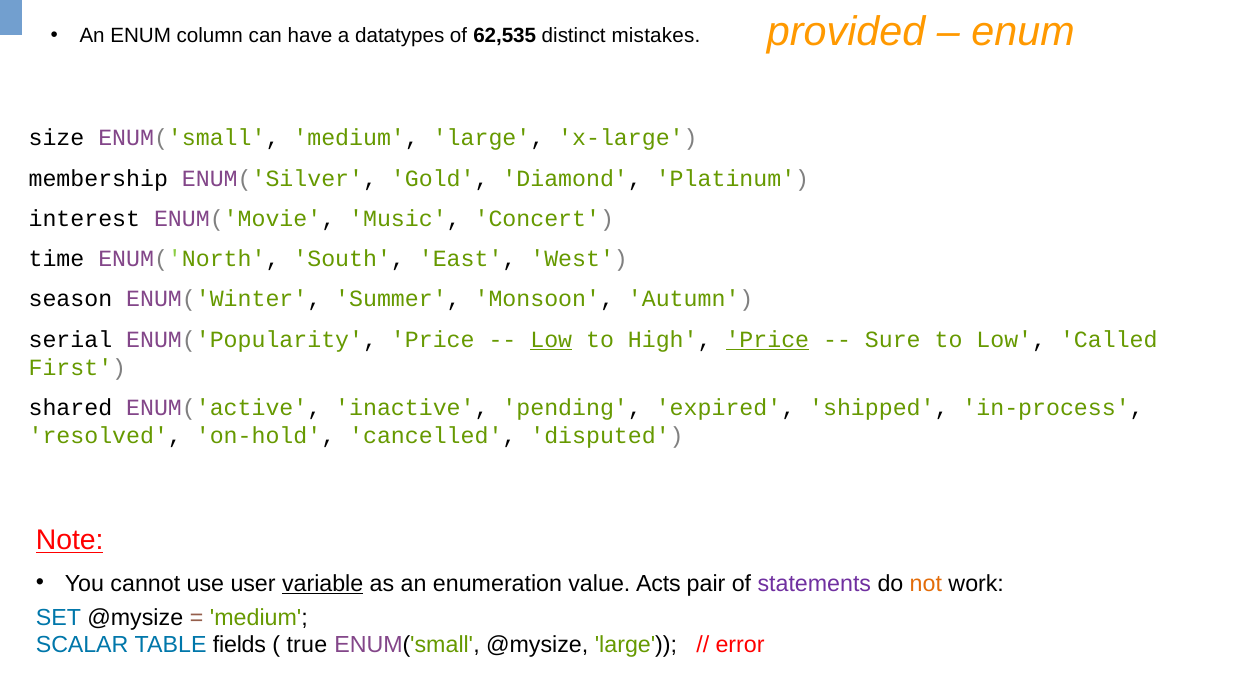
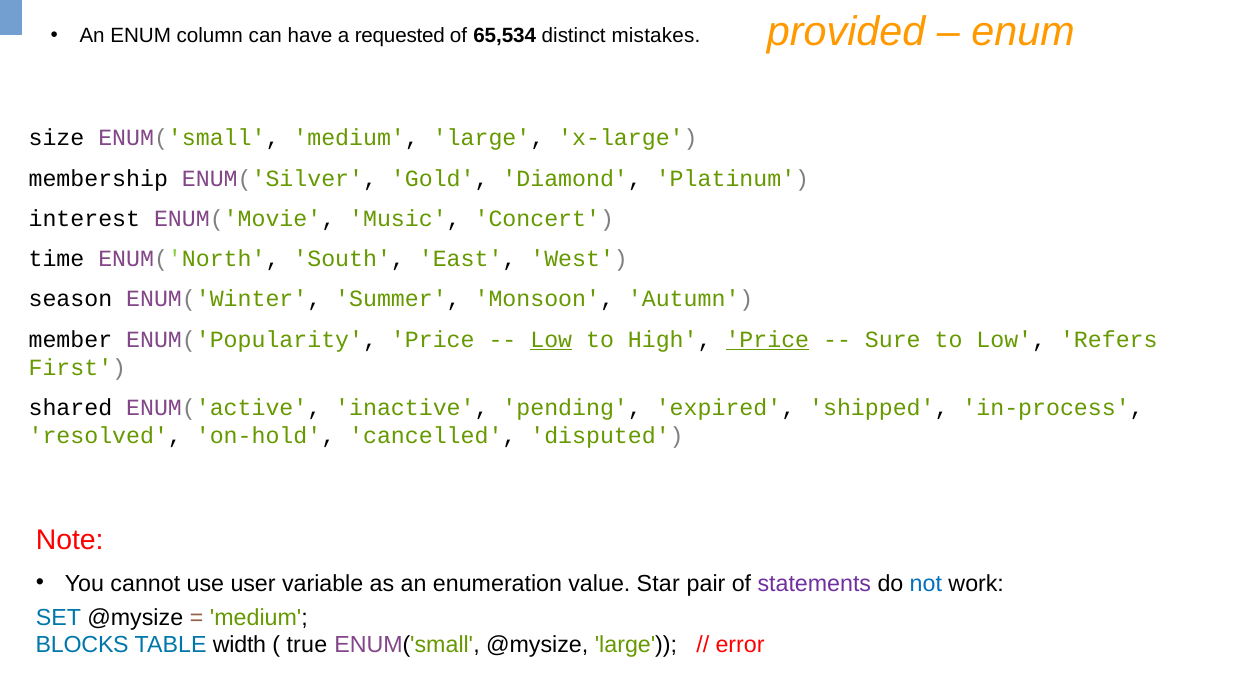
datatypes: datatypes -> requested
62,535: 62,535 -> 65,534
serial: serial -> member
Called: Called -> Refers
Note underline: present -> none
variable underline: present -> none
Acts: Acts -> Star
not colour: orange -> blue
SCALAR: SCALAR -> BLOCKS
fields: fields -> width
